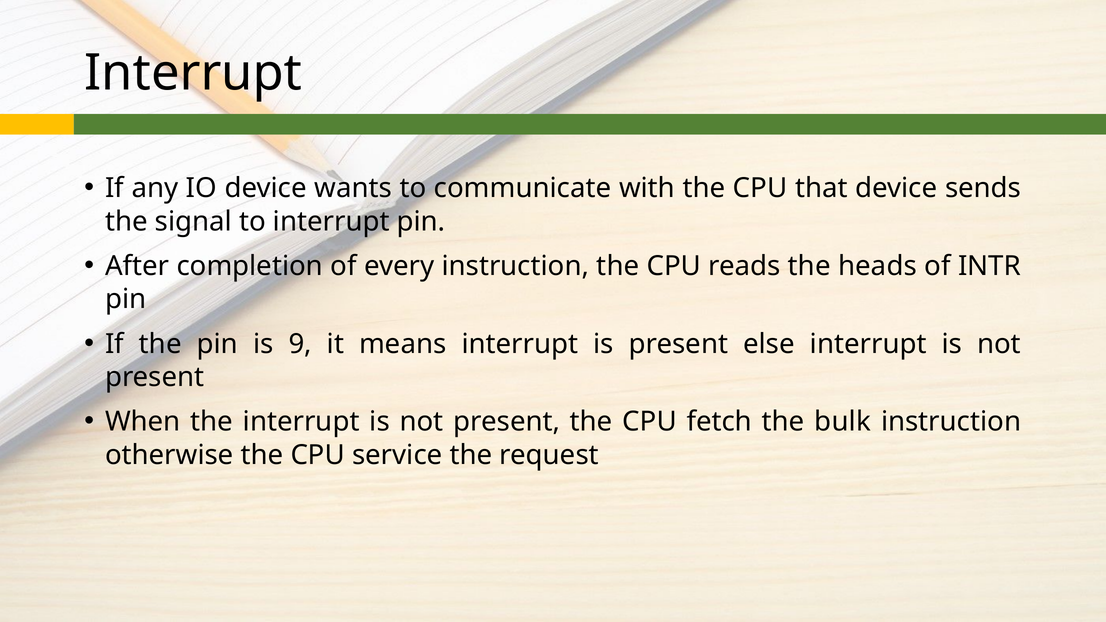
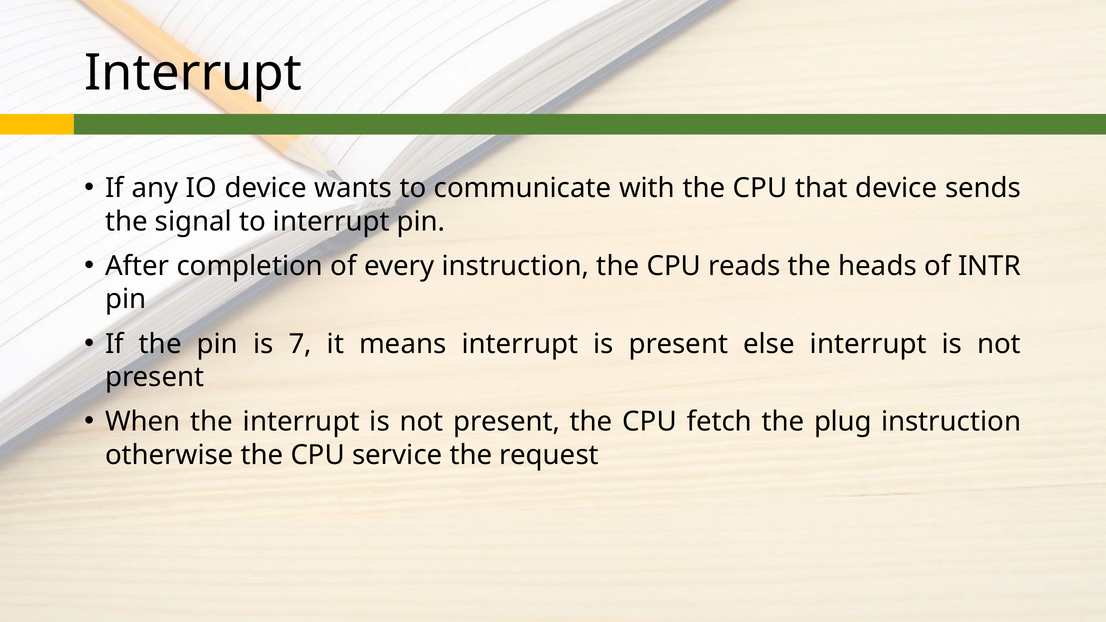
9: 9 -> 7
bulk: bulk -> plug
